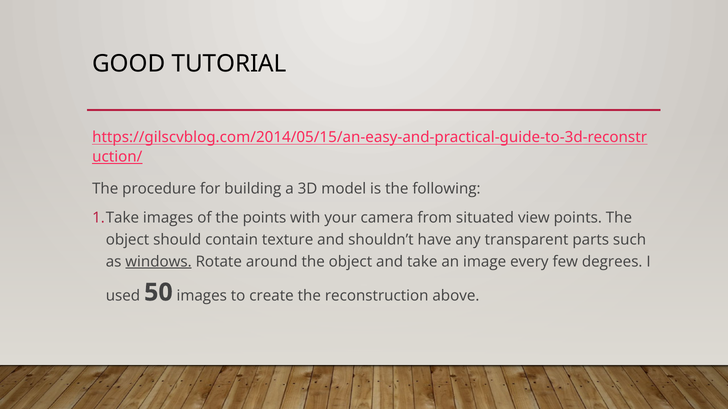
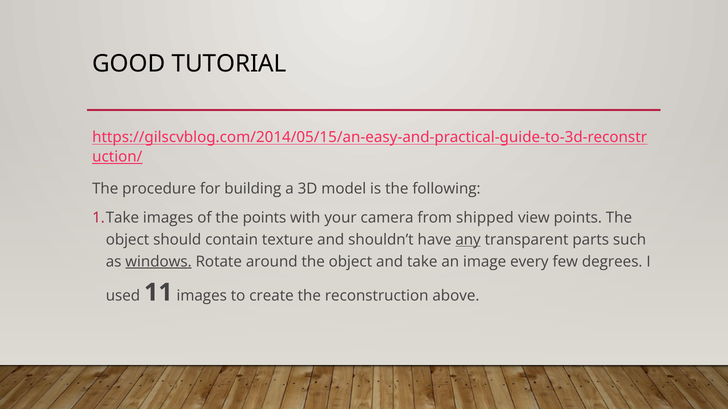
situated: situated -> shipped
any underline: none -> present
50: 50 -> 11
